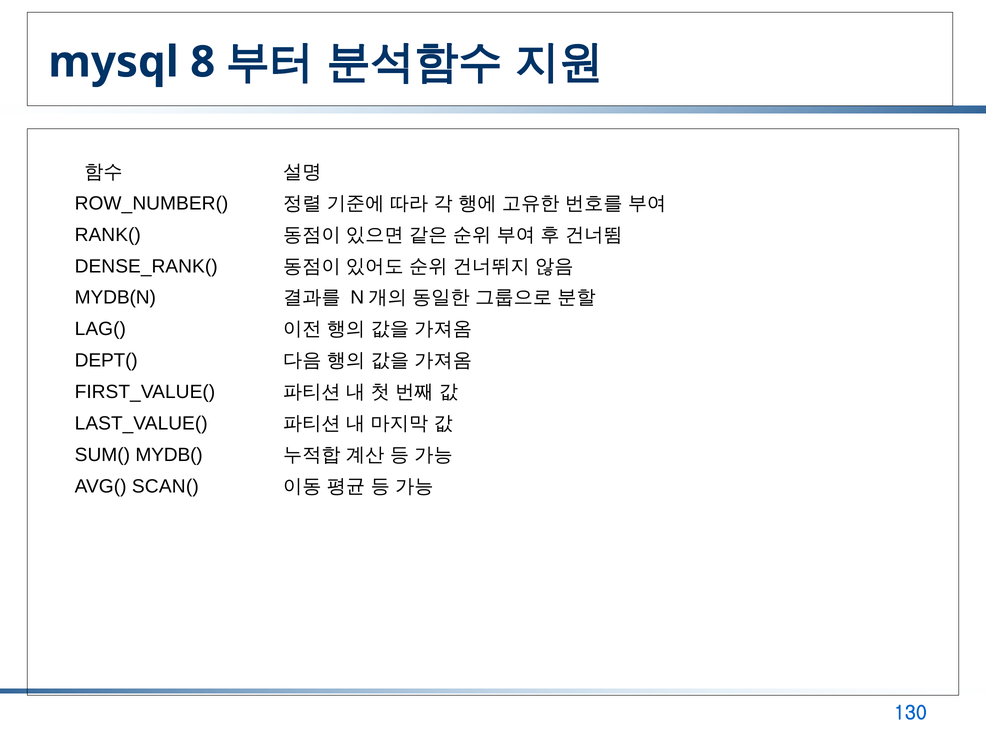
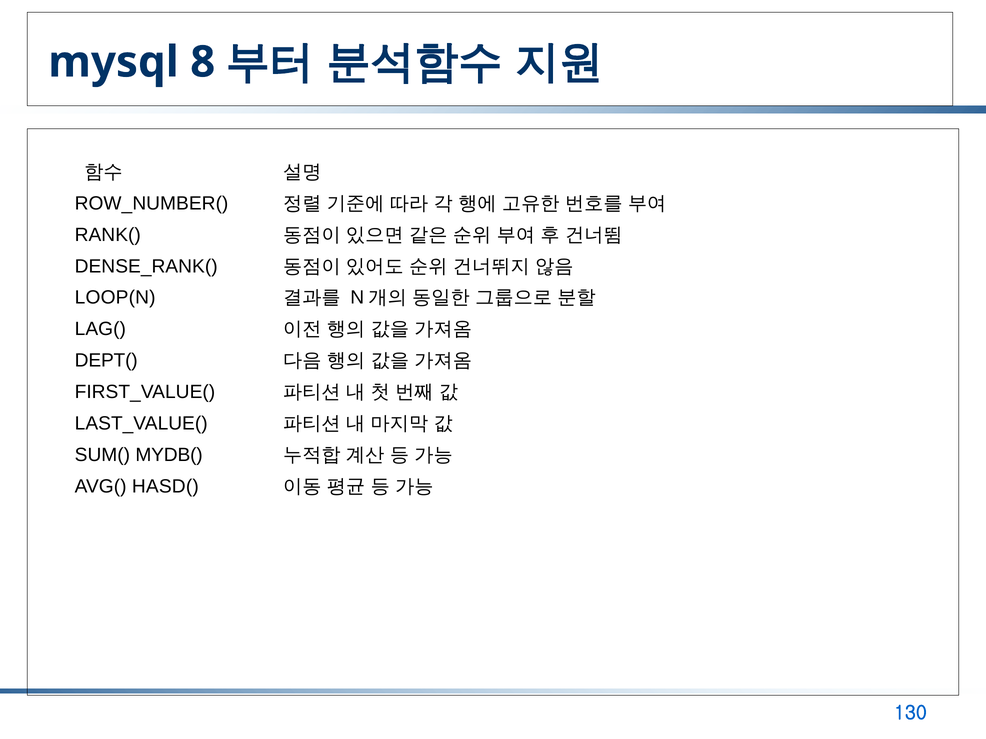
MYDB(N: MYDB(N -> LOOP(N
SCAN(: SCAN( -> HASD(
